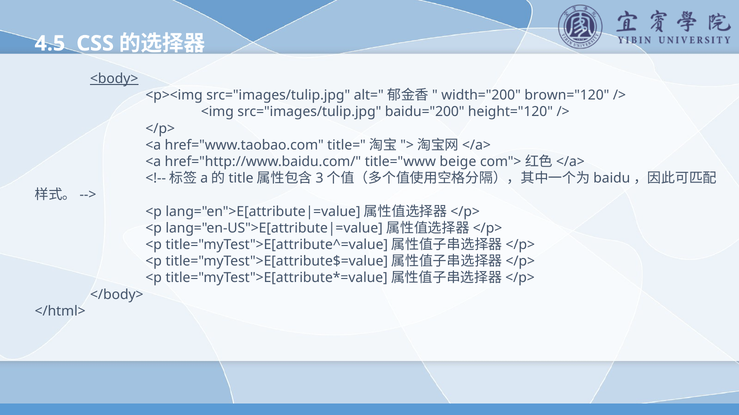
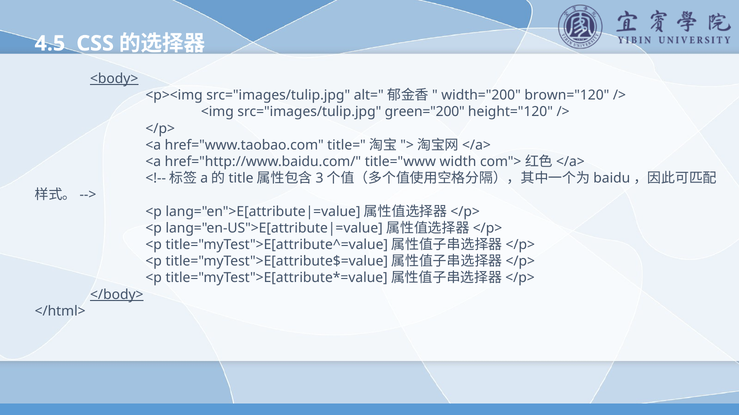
baidu="200: baidu="200 -> green="200
beige: beige -> width
</body> underline: none -> present
